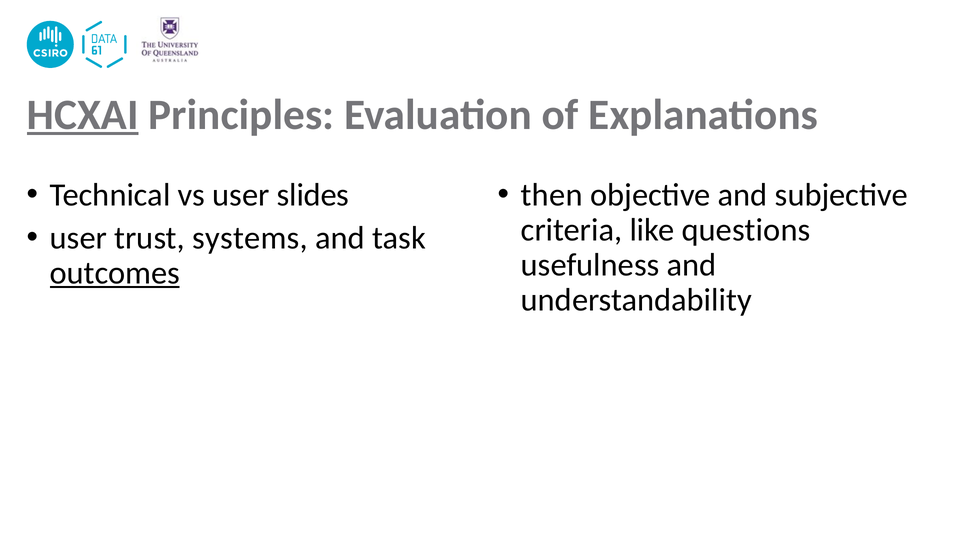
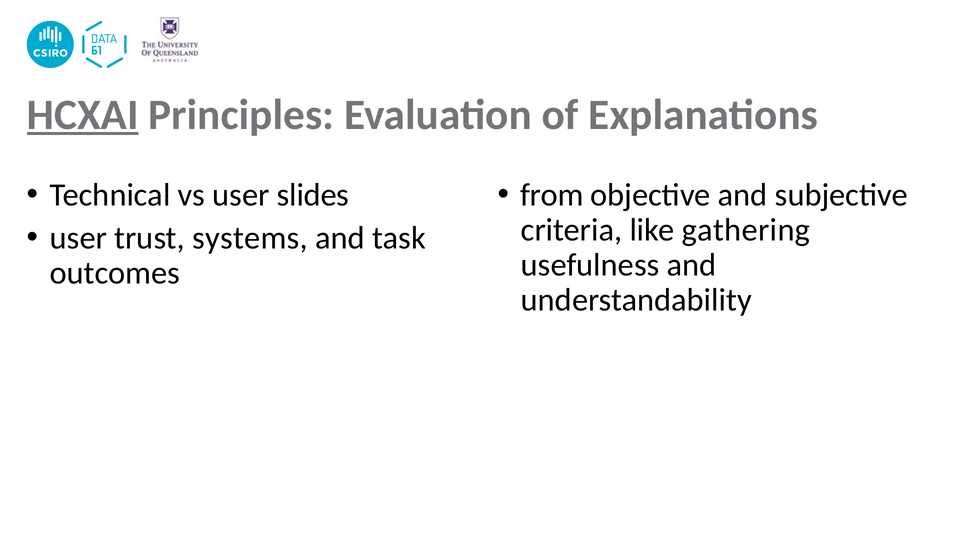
then: then -> from
questions: questions -> gathering
outcomes underline: present -> none
